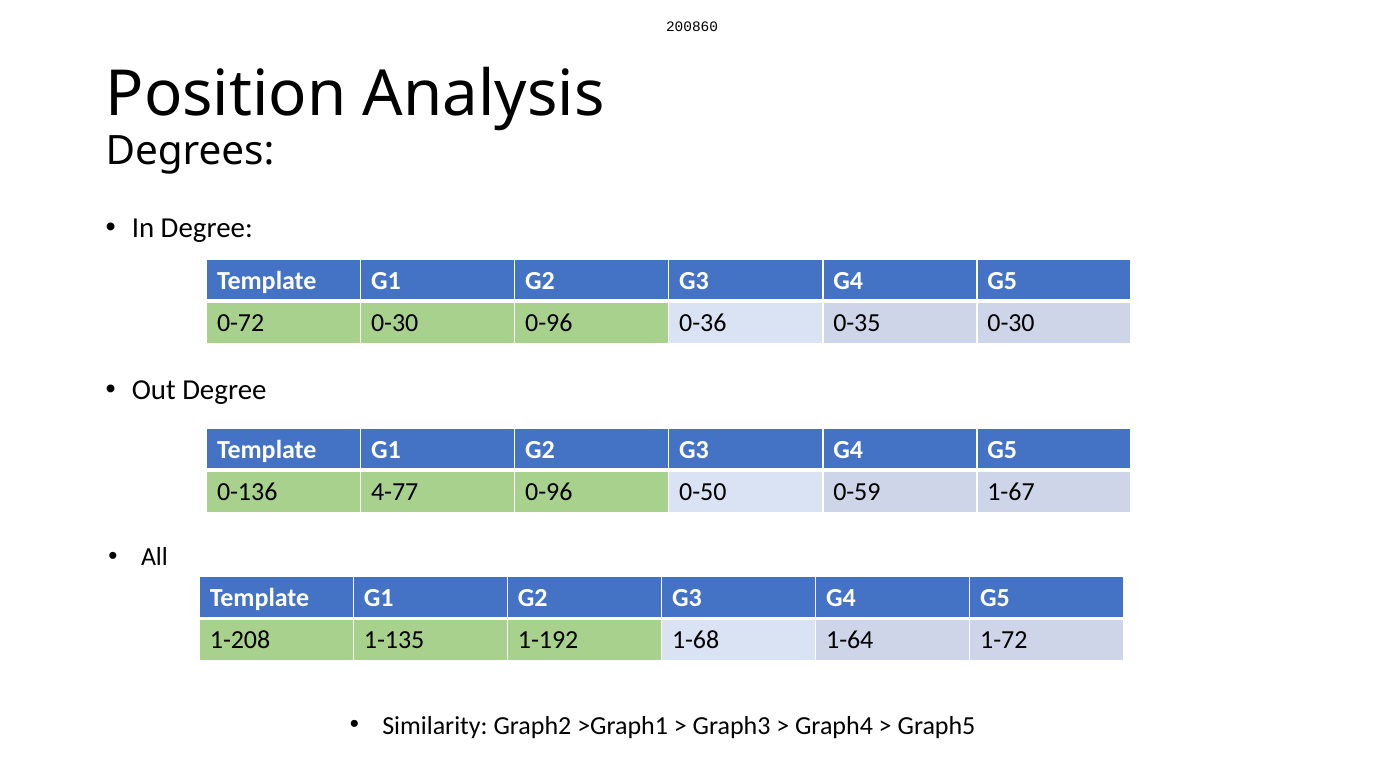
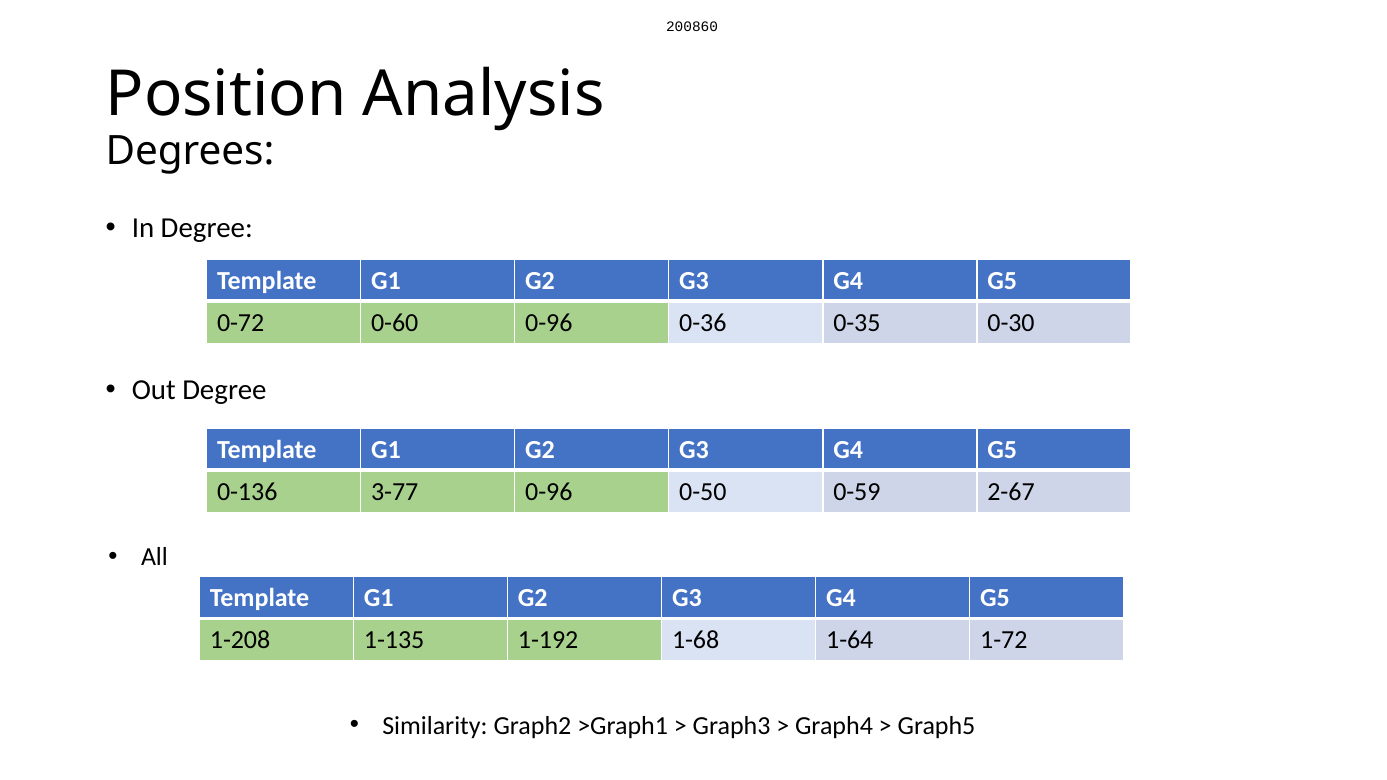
0-72 0-30: 0-30 -> 0-60
4-77: 4-77 -> 3-77
1-67: 1-67 -> 2-67
